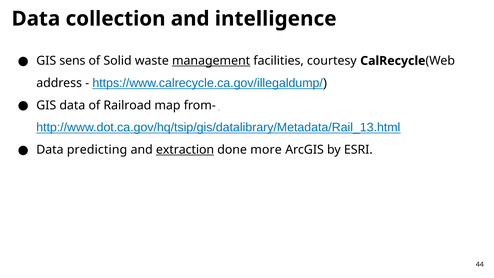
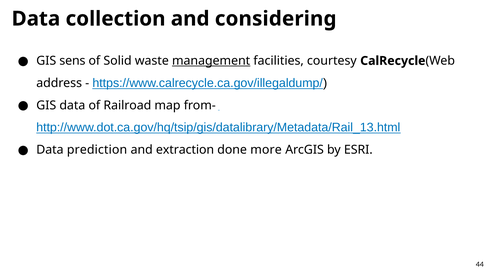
intelligence: intelligence -> considering
predicting: predicting -> prediction
extraction underline: present -> none
